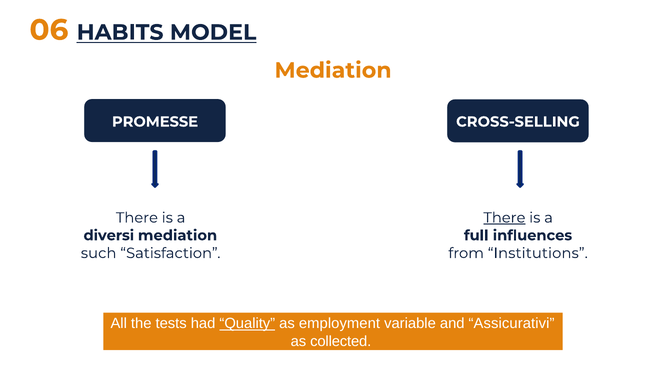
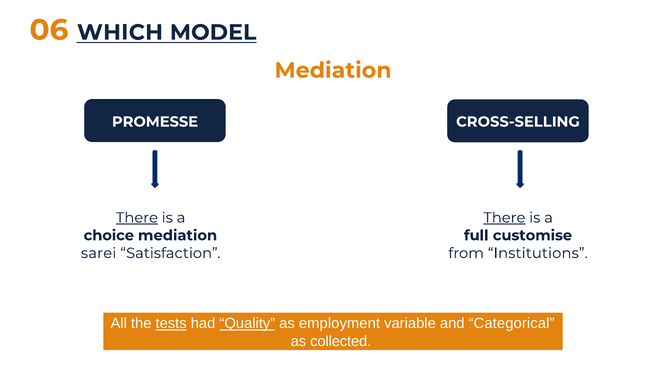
HABITS: HABITS -> WHICH
There at (137, 218) underline: none -> present
diversi: diversi -> choice
influences: influences -> customise
such: such -> sarei
tests underline: none -> present
Assicurativi: Assicurativi -> Categorical
